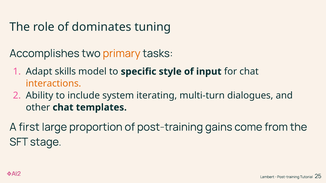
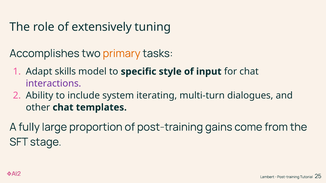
dominates: dominates -> extensively
interactions colour: orange -> purple
first: first -> fully
